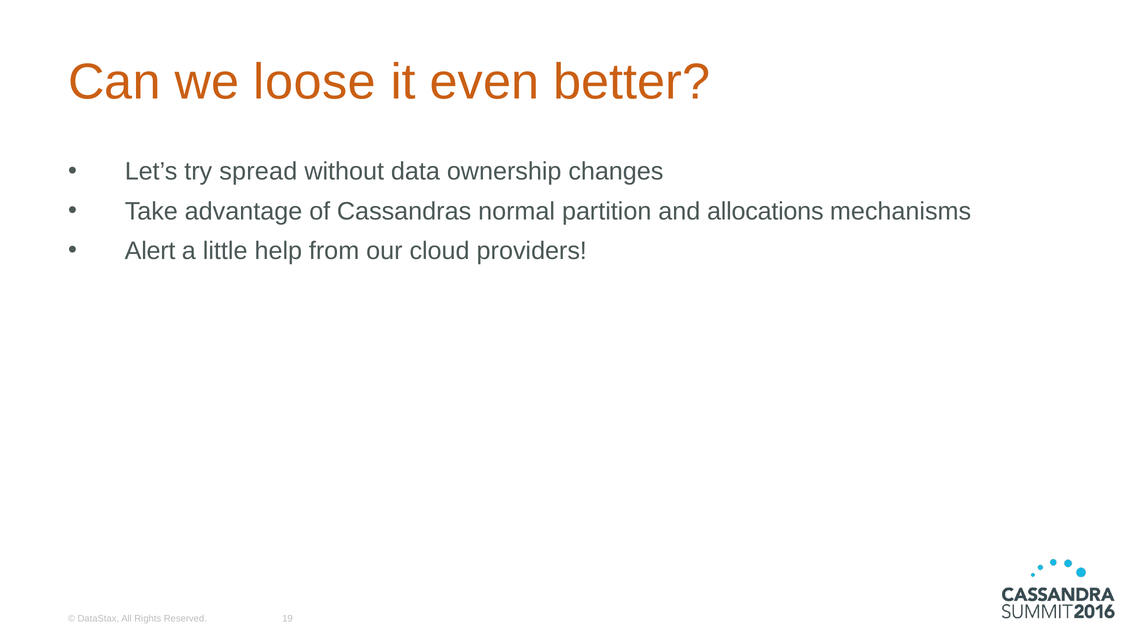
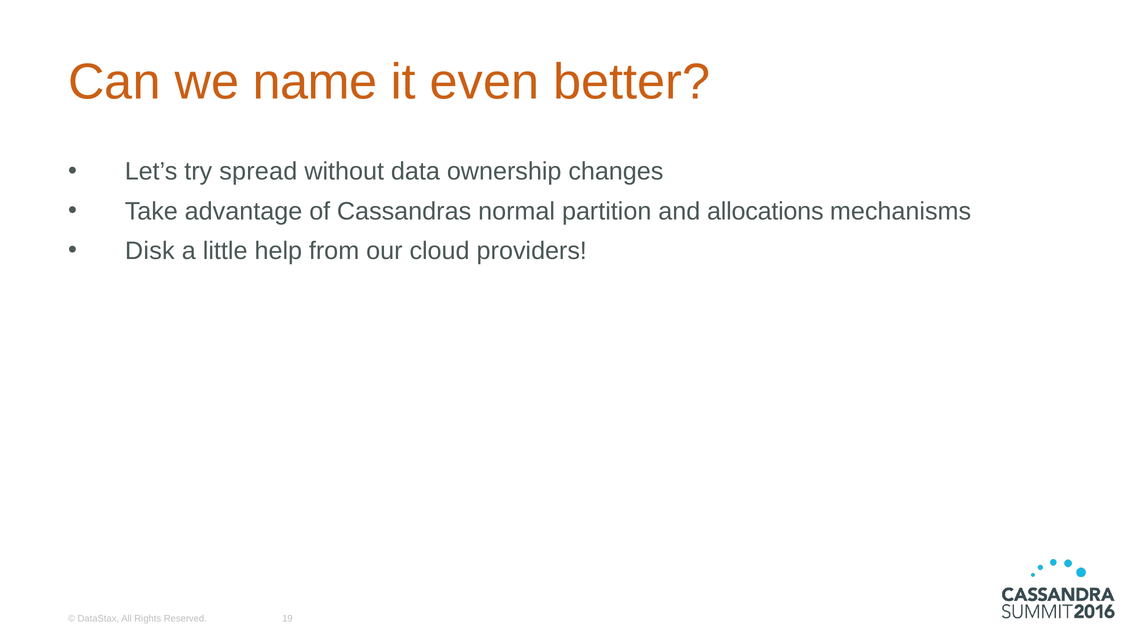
loose: loose -> name
Alert: Alert -> Disk
